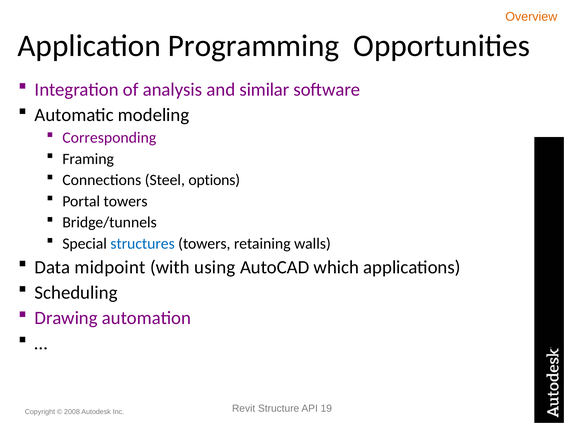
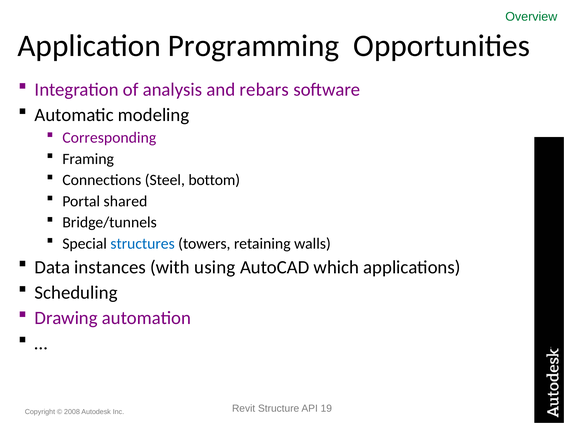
Overview colour: orange -> green
similar: similar -> rebars
options: options -> bottom
Portal towers: towers -> shared
midpoint: midpoint -> instances
